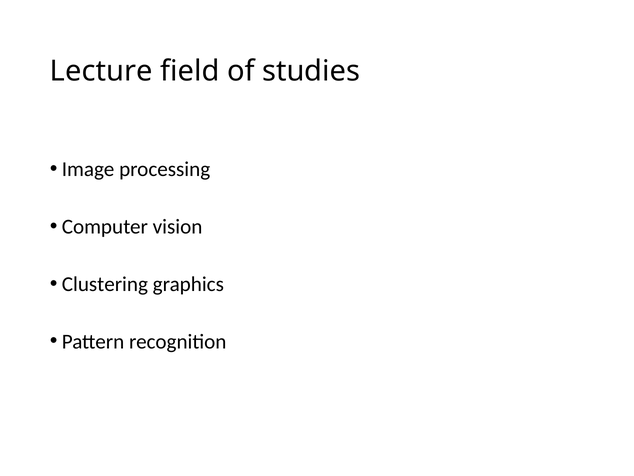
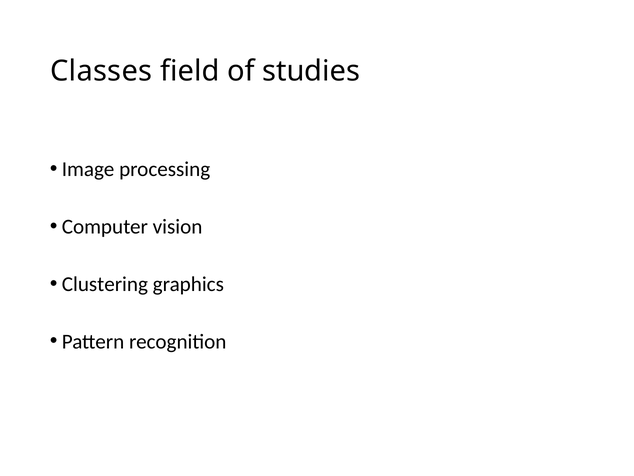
Lecture: Lecture -> Classes
